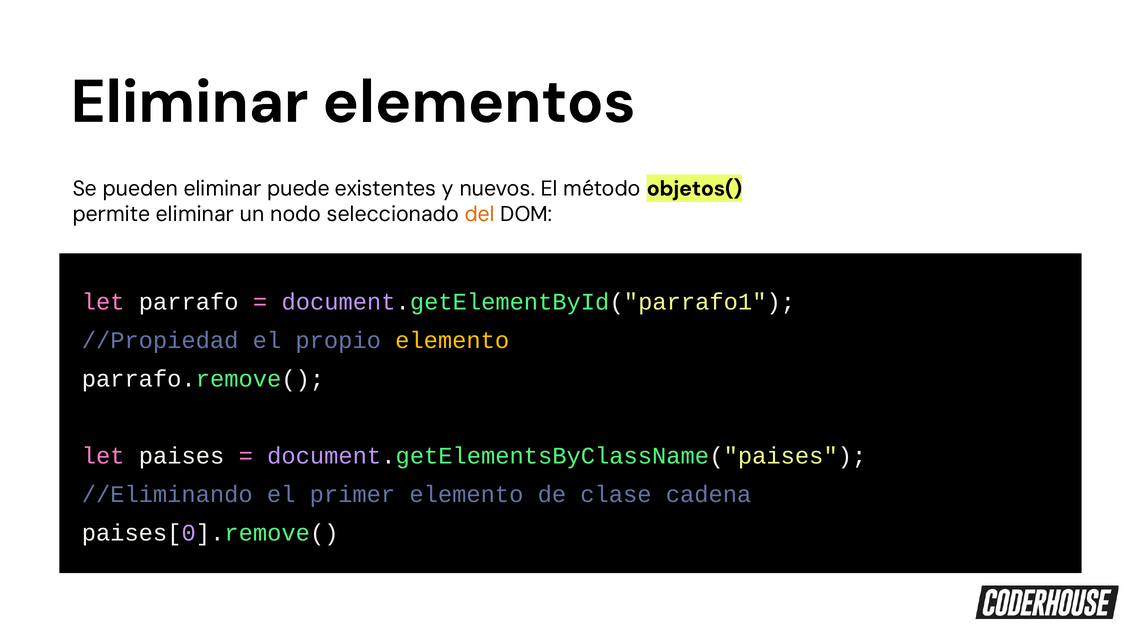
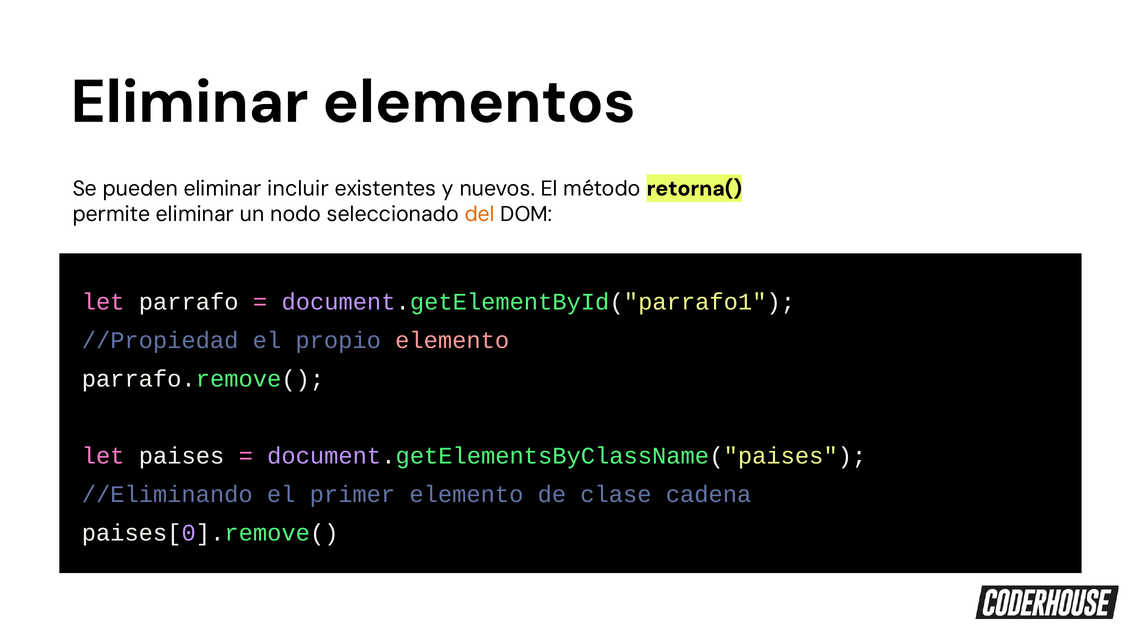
puede: puede -> incluir
objetos(: objetos( -> retorna(
elemento at (452, 340) colour: yellow -> pink
